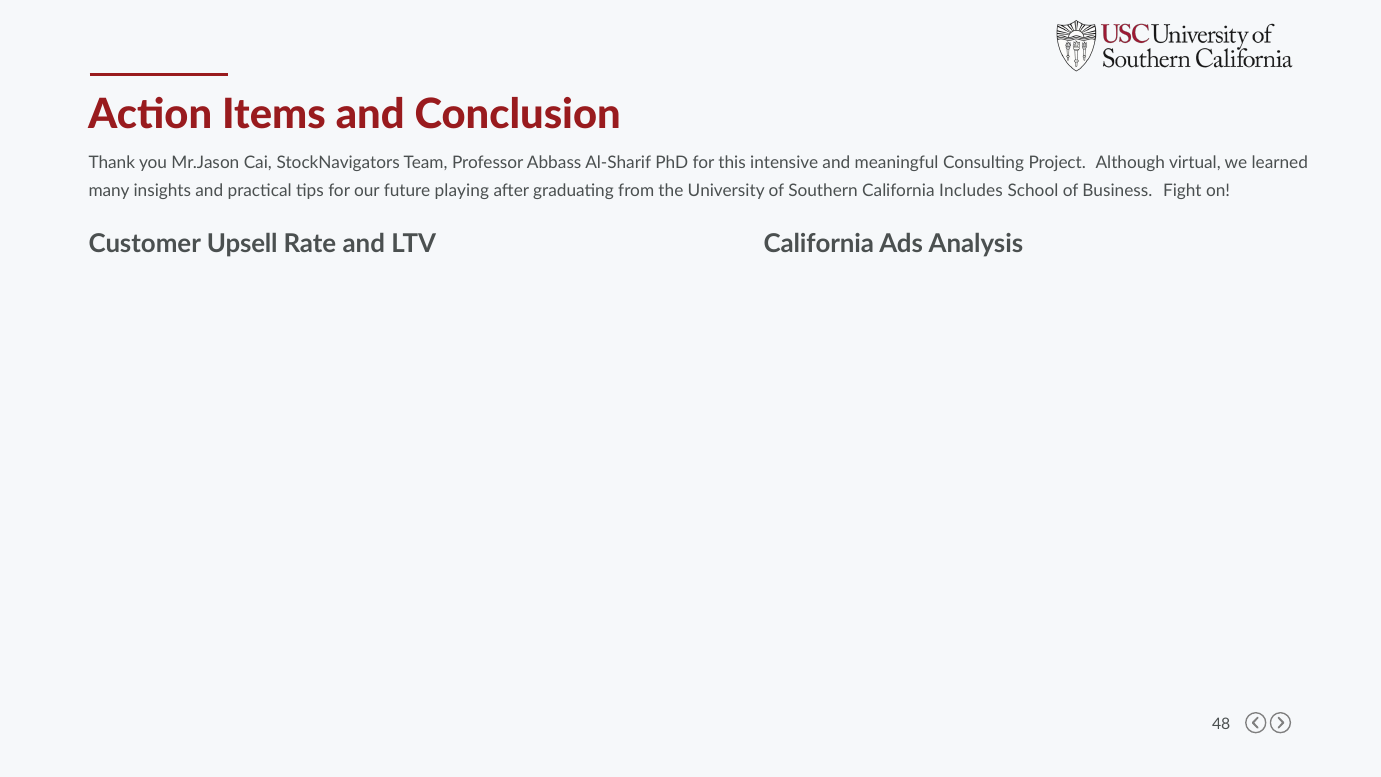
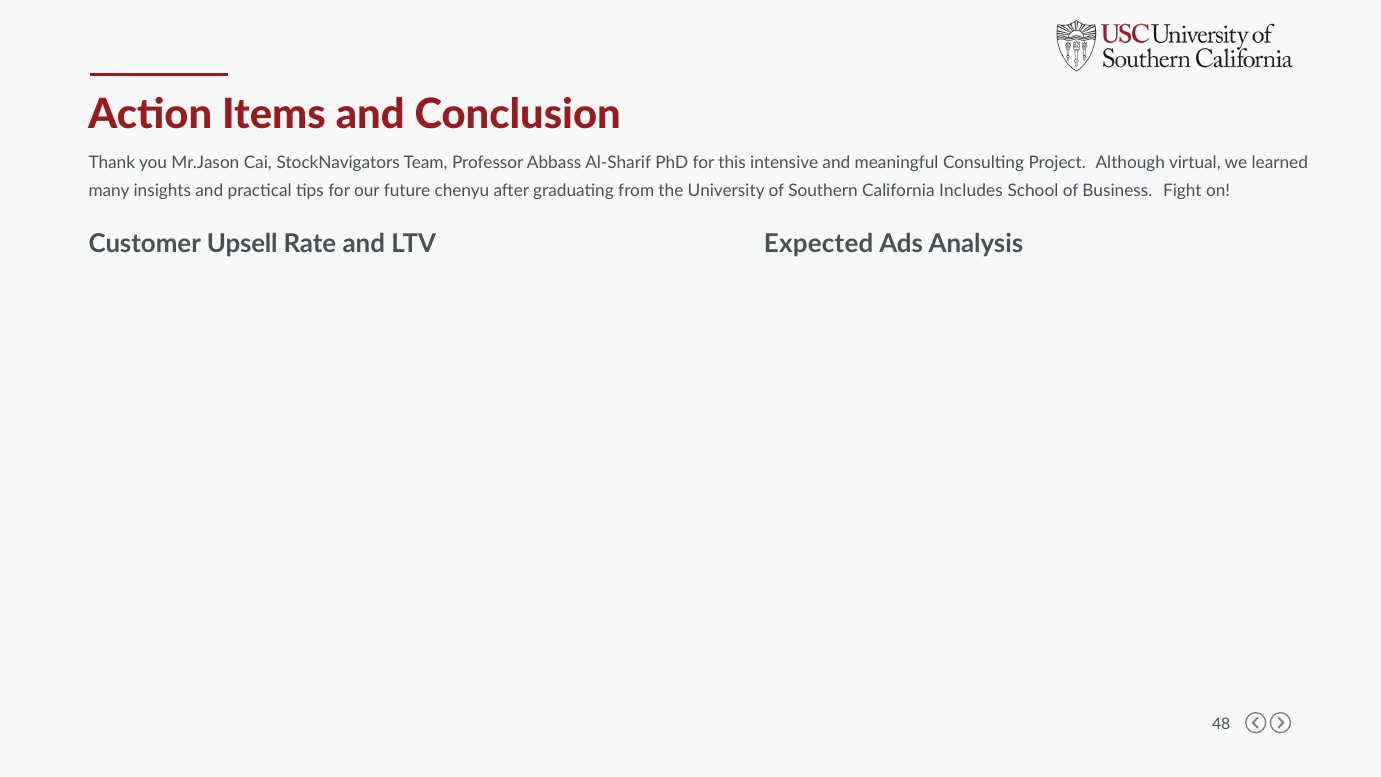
playing: playing -> chenyu
LTV California: California -> Expected
